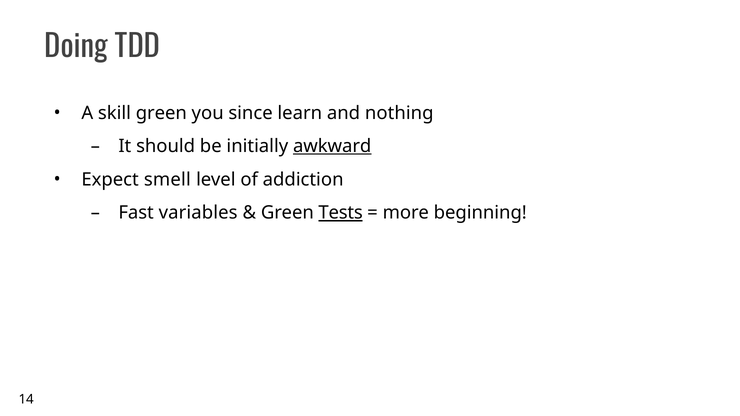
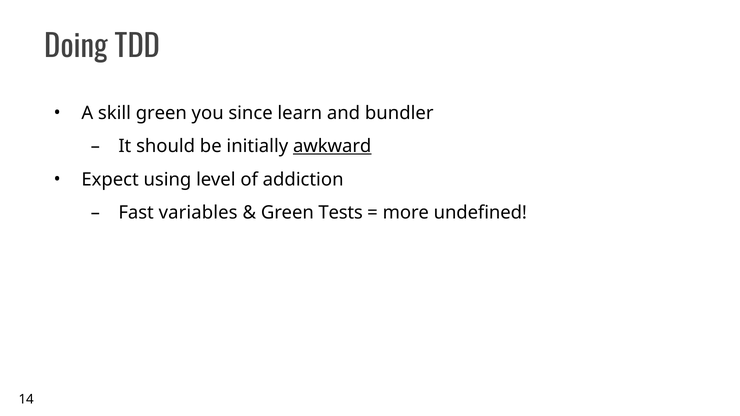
nothing: nothing -> bundler
smell: smell -> using
Tests underline: present -> none
beginning: beginning -> undefined
